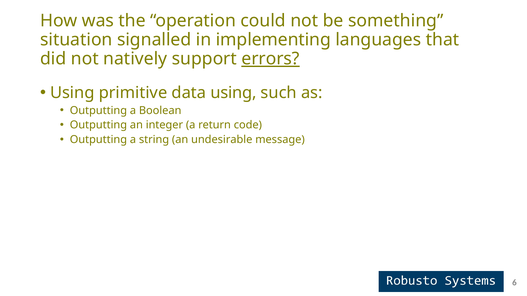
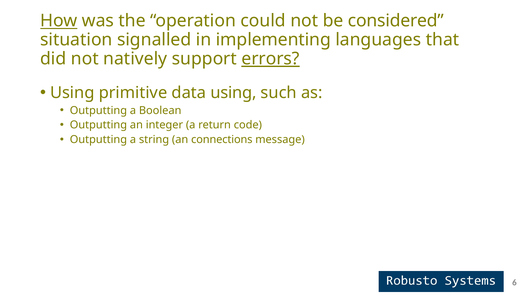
How underline: none -> present
something: something -> considered
undesirable: undesirable -> connections
